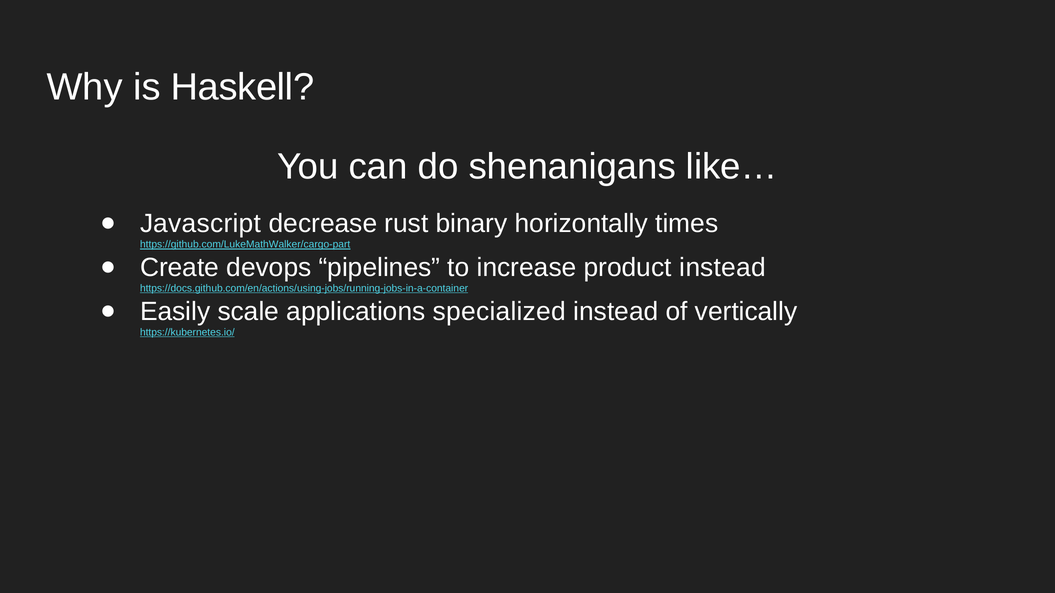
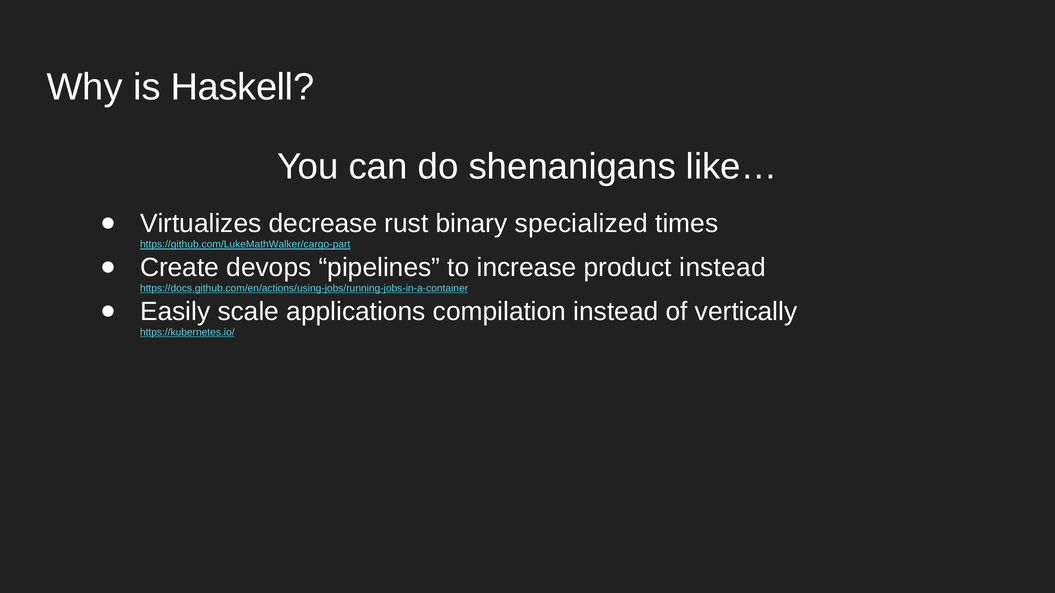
Javascript: Javascript -> Virtualizes
horizontally: horizontally -> specialized
specialized: specialized -> compilation
